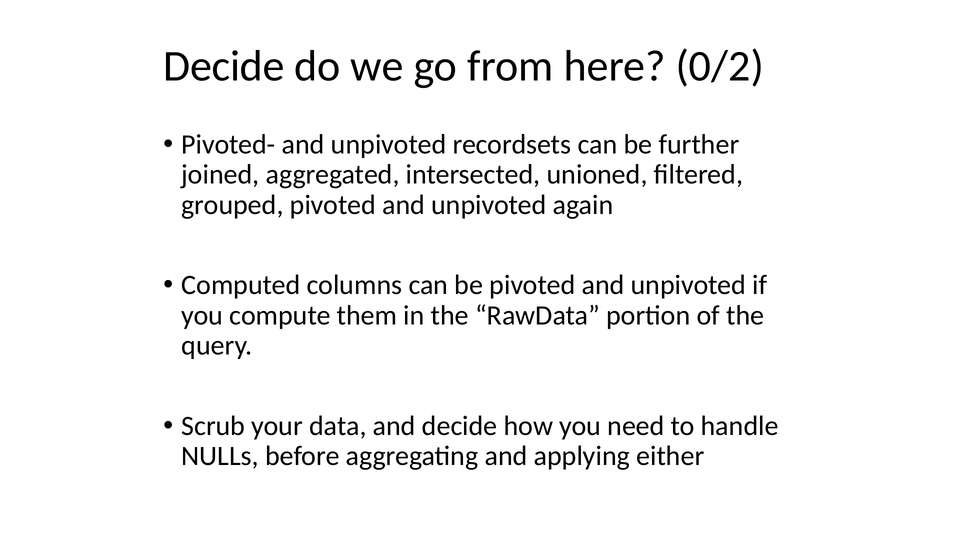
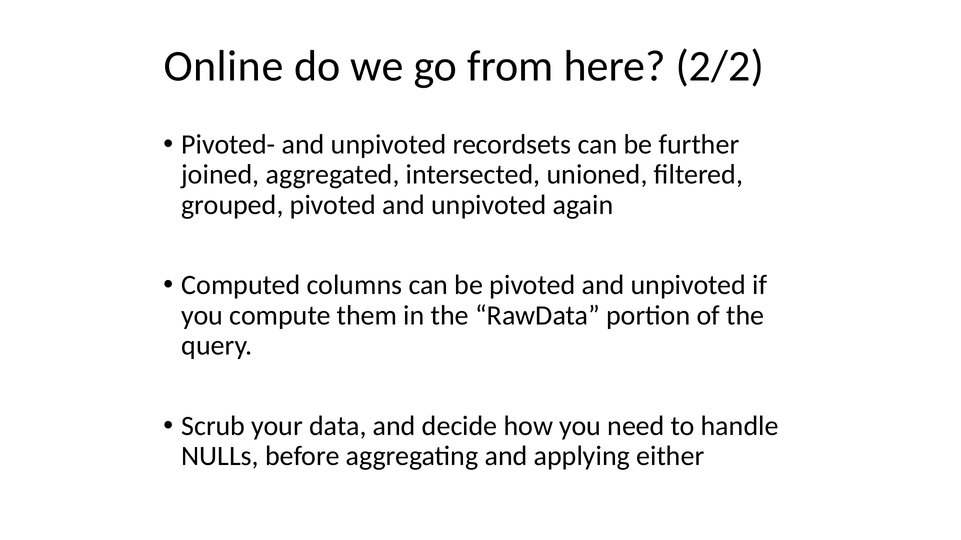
Decide at (224, 66): Decide -> Online
0/2: 0/2 -> 2/2
